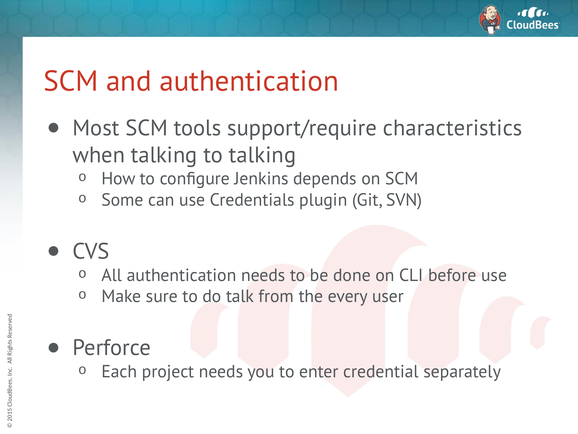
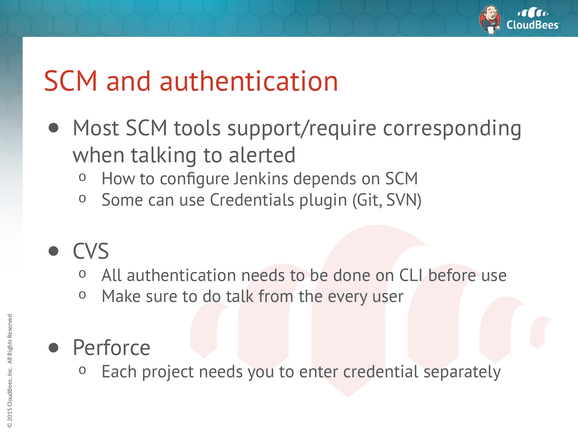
characteristics: characteristics -> corresponding
to talking: talking -> alerted
